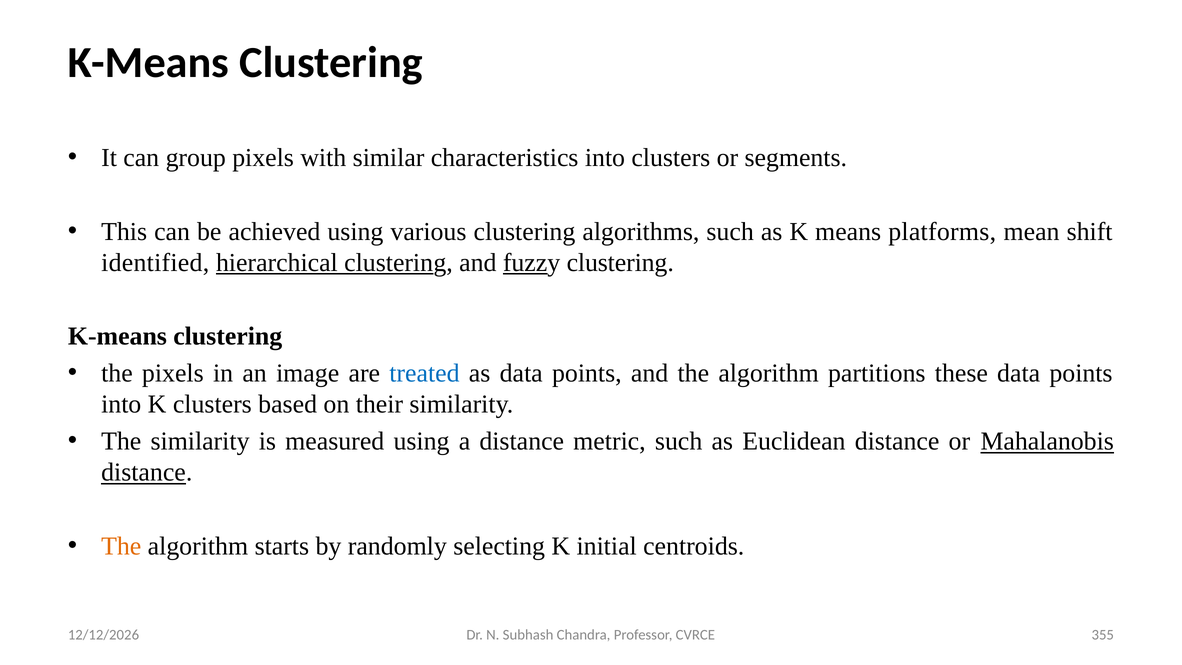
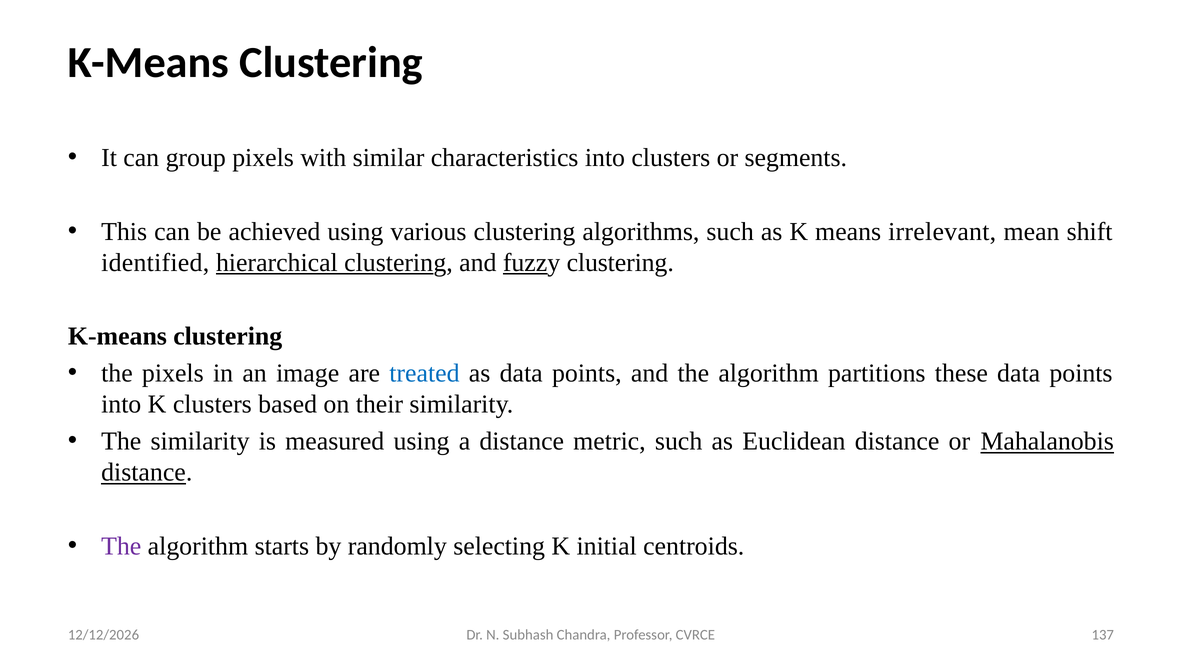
platforms: platforms -> irrelevant
The at (121, 546) colour: orange -> purple
355: 355 -> 137
